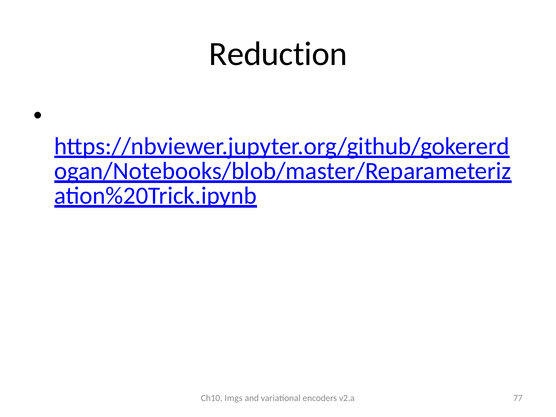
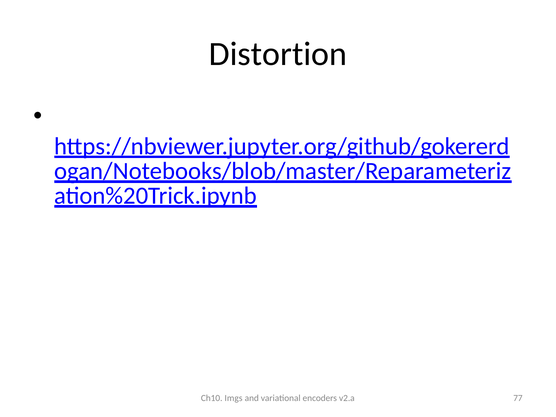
Reduction: Reduction -> Distortion
